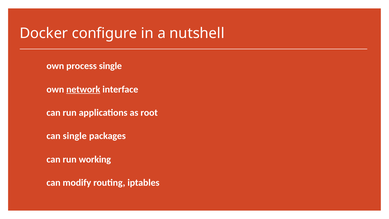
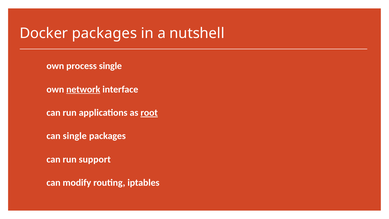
Docker configure: configure -> packages
root underline: none -> present
working: working -> support
